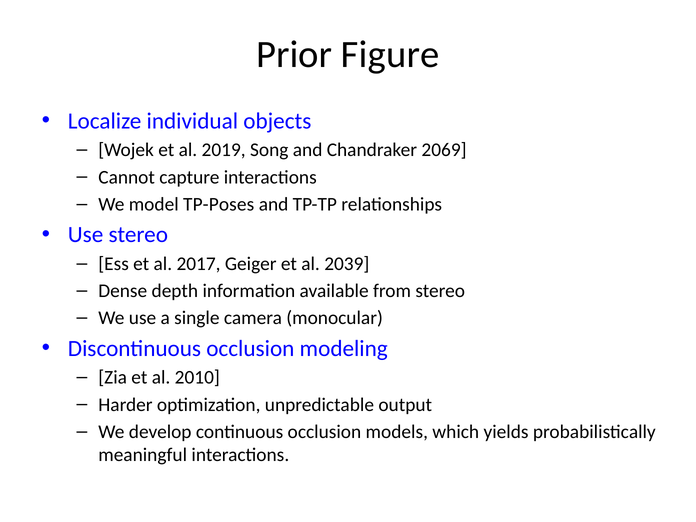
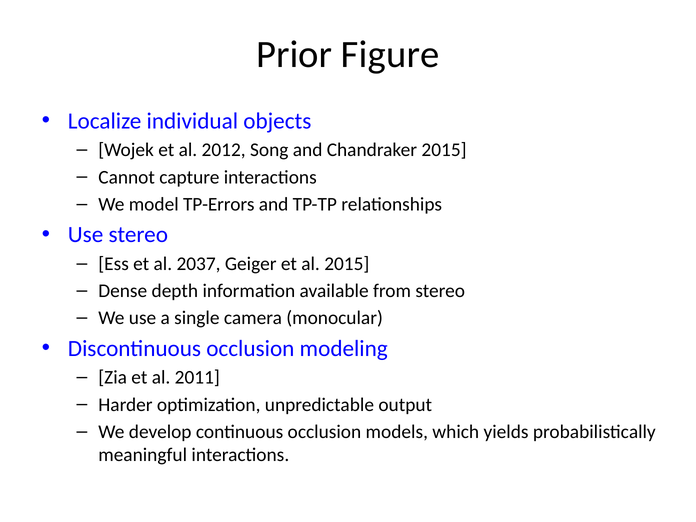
2019: 2019 -> 2012
Chandraker 2069: 2069 -> 2015
TP-Poses: TP-Poses -> TP-Errors
2017: 2017 -> 2037
al 2039: 2039 -> 2015
2010: 2010 -> 2011
